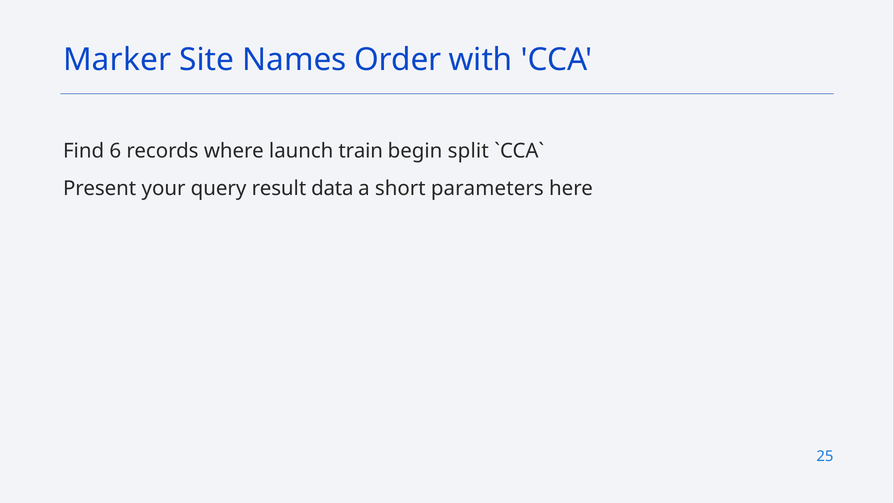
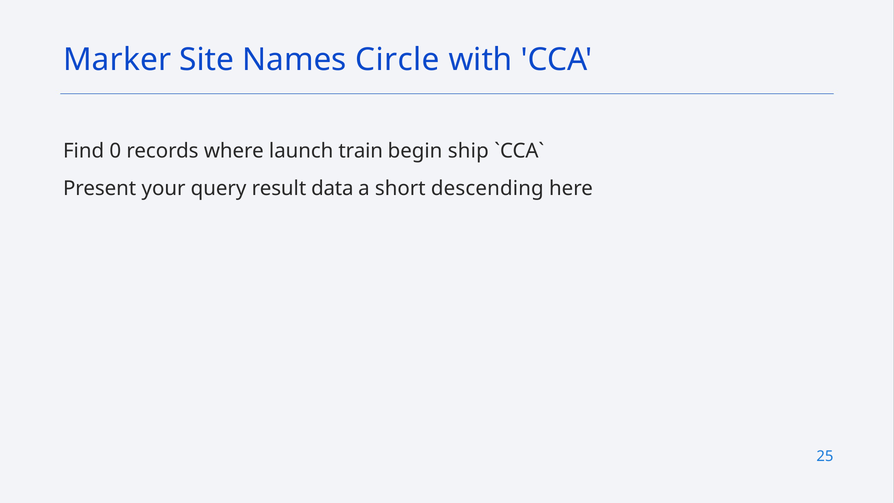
Order: Order -> Circle
6: 6 -> 0
split: split -> ship
parameters: parameters -> descending
